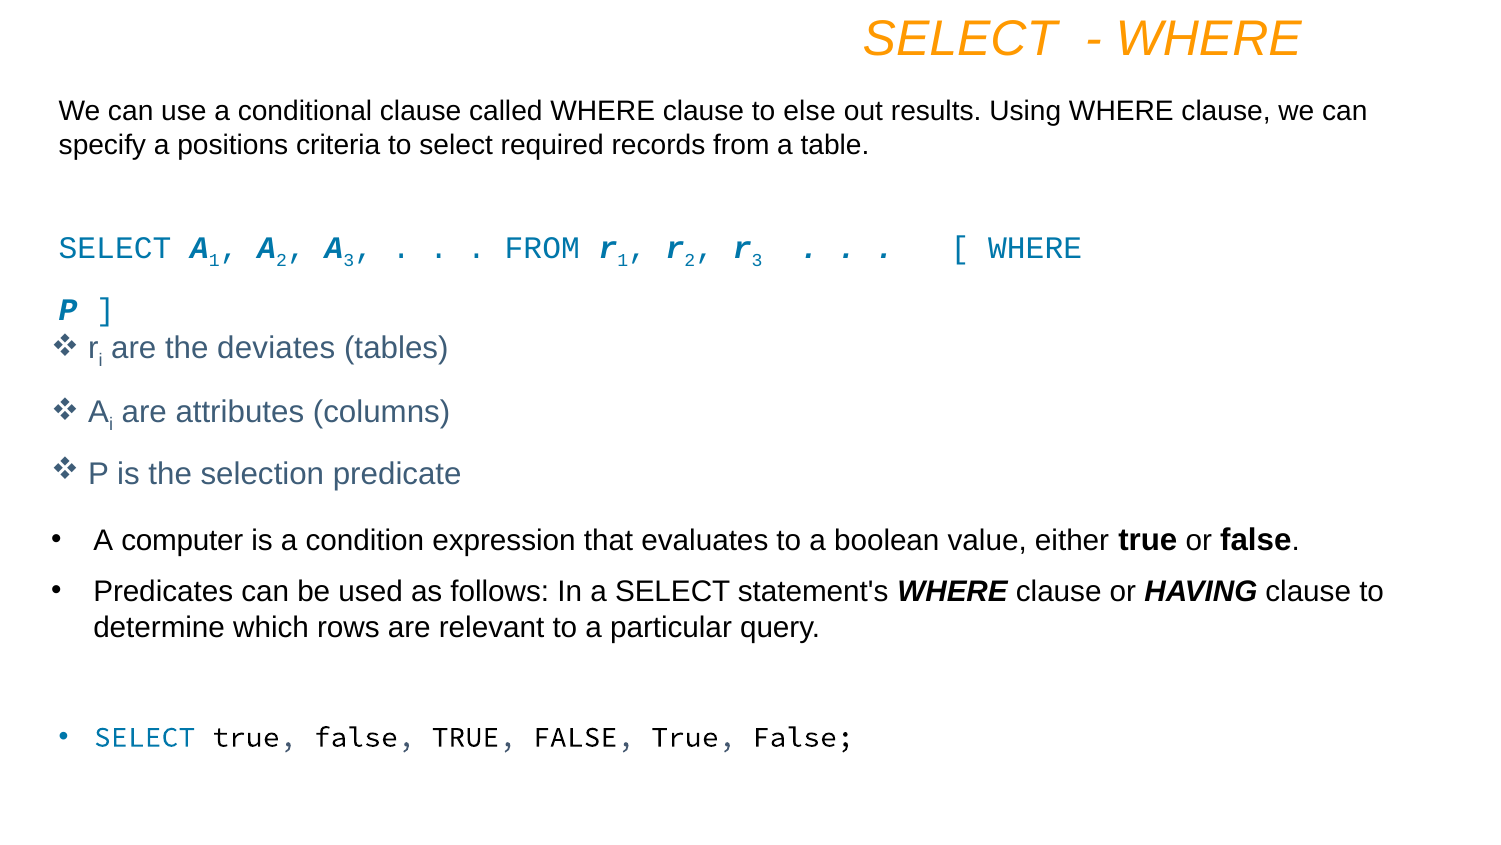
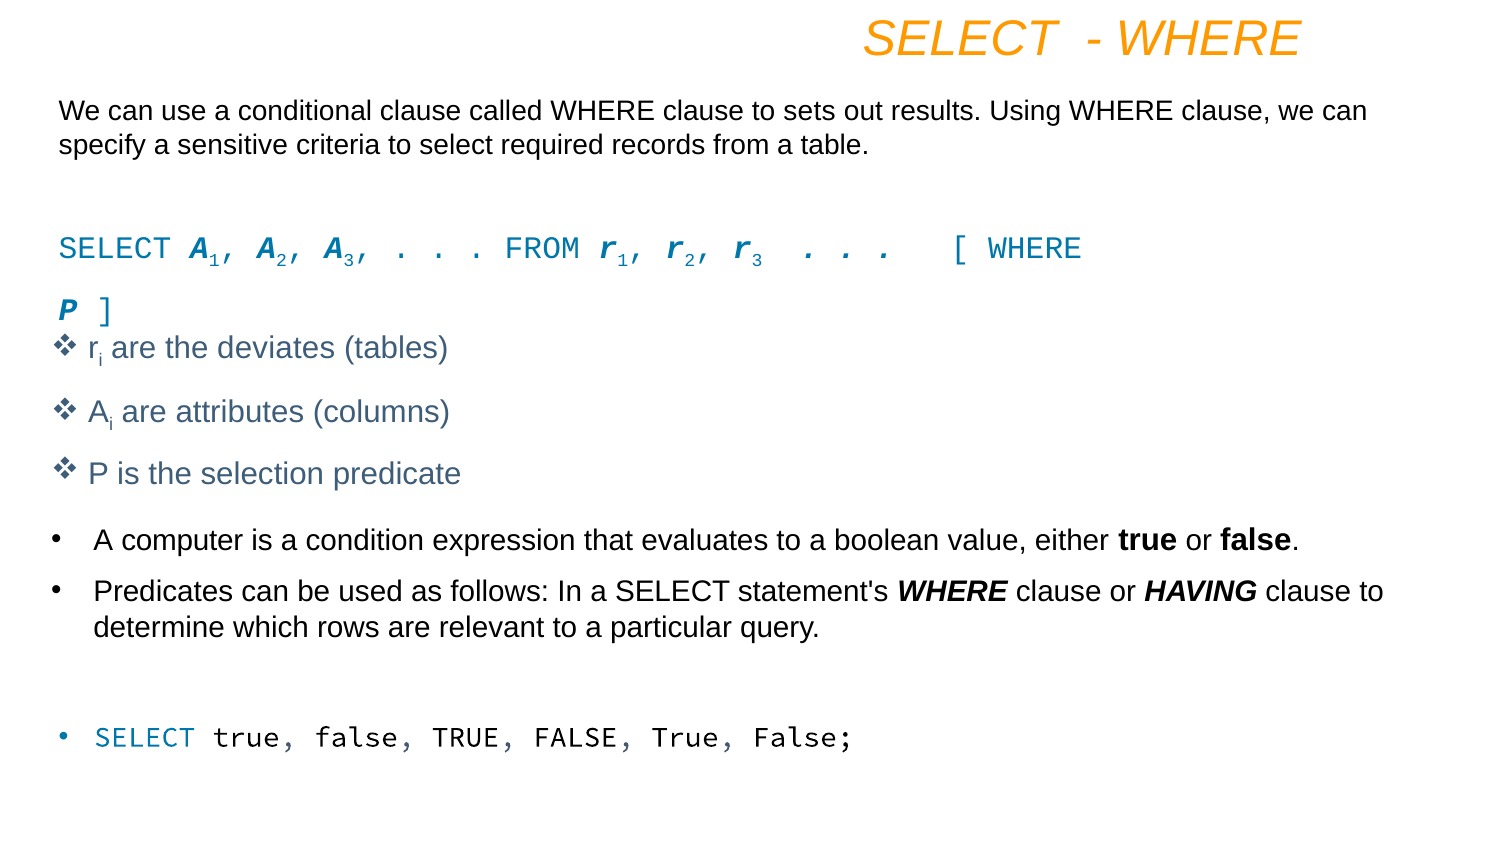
else: else -> sets
positions: positions -> sensitive
